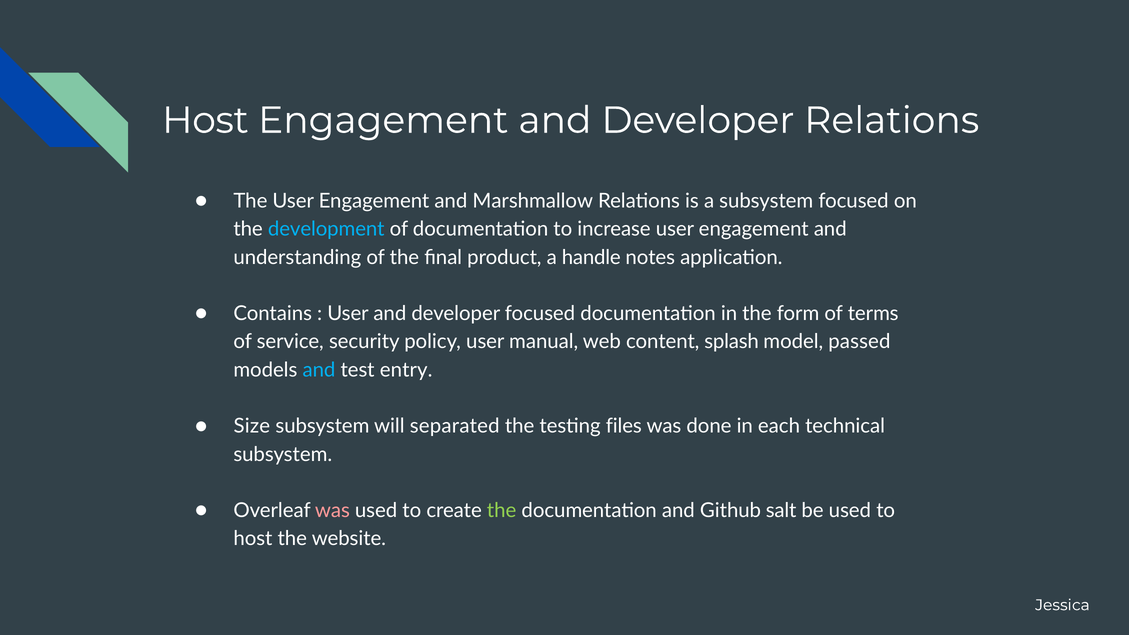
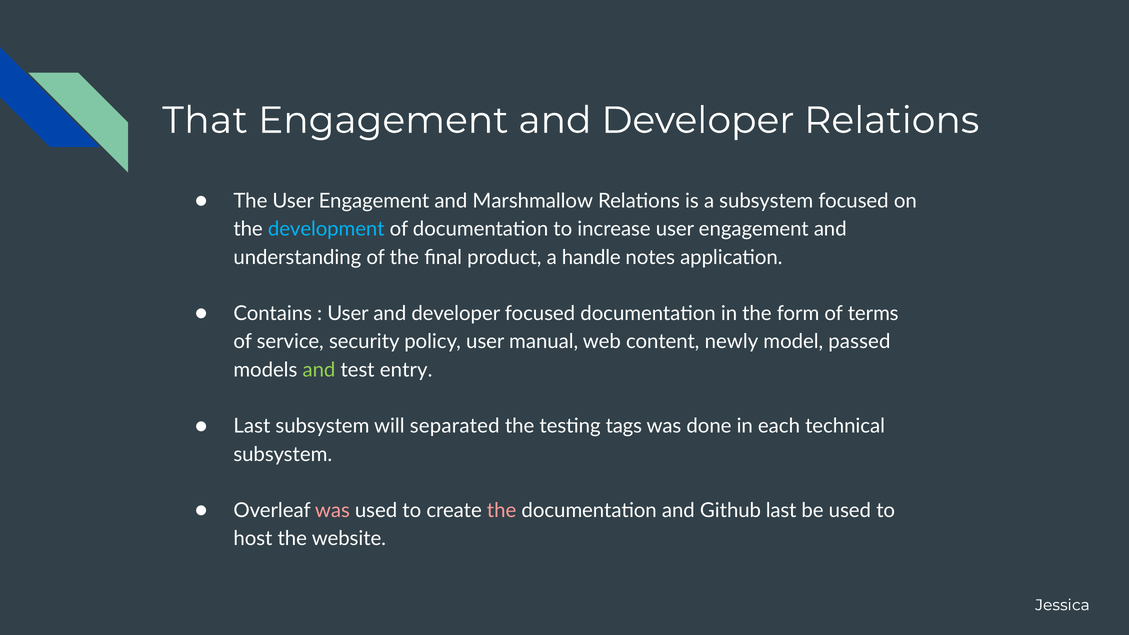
Host at (205, 120): Host -> That
splash: splash -> newly
and at (319, 370) colour: light blue -> light green
Size at (252, 426): Size -> Last
files: files -> tags
the at (502, 511) colour: light green -> pink
Github salt: salt -> last
